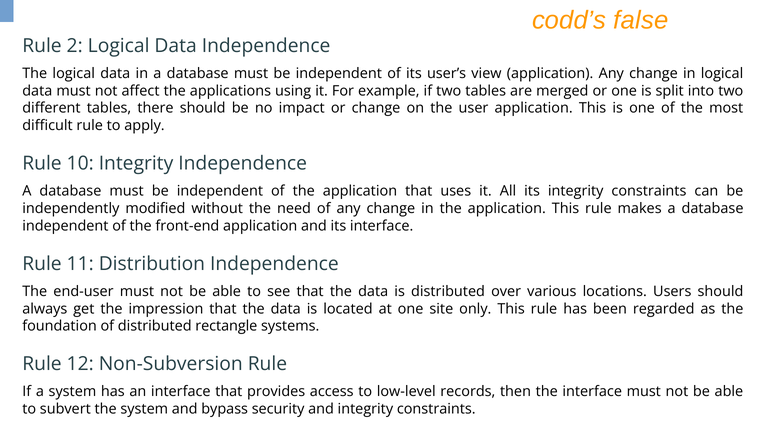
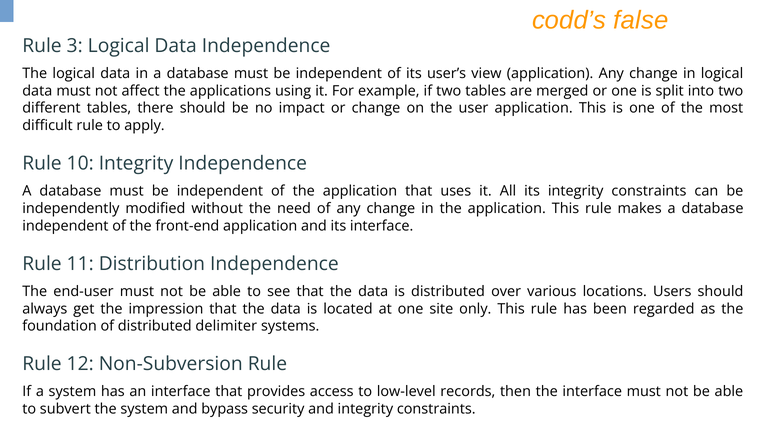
2: 2 -> 3
rectangle: rectangle -> delimiter
